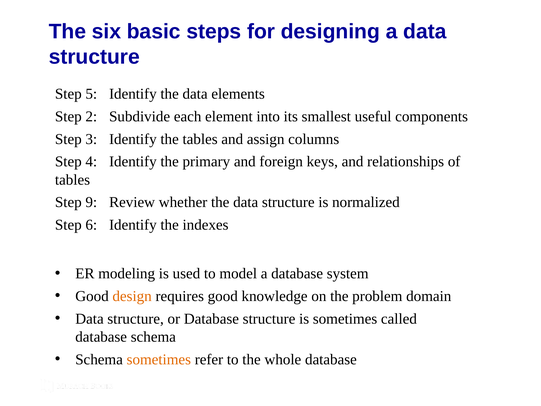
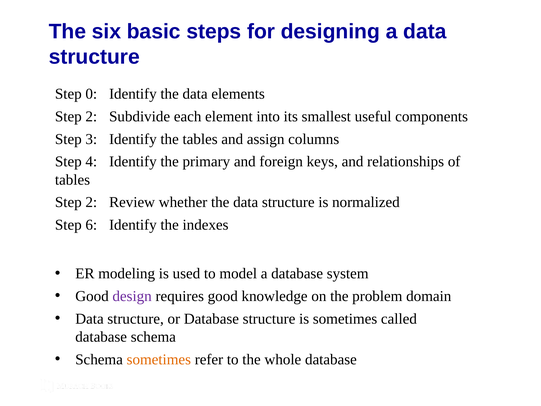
5: 5 -> 0
9 at (91, 202): 9 -> 2
design colour: orange -> purple
